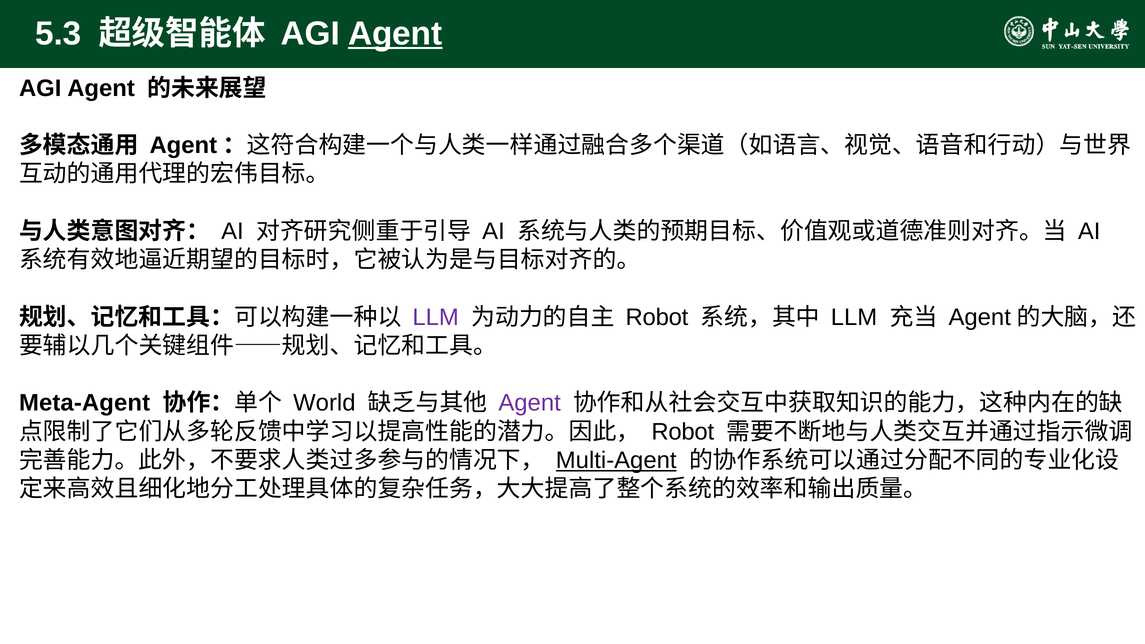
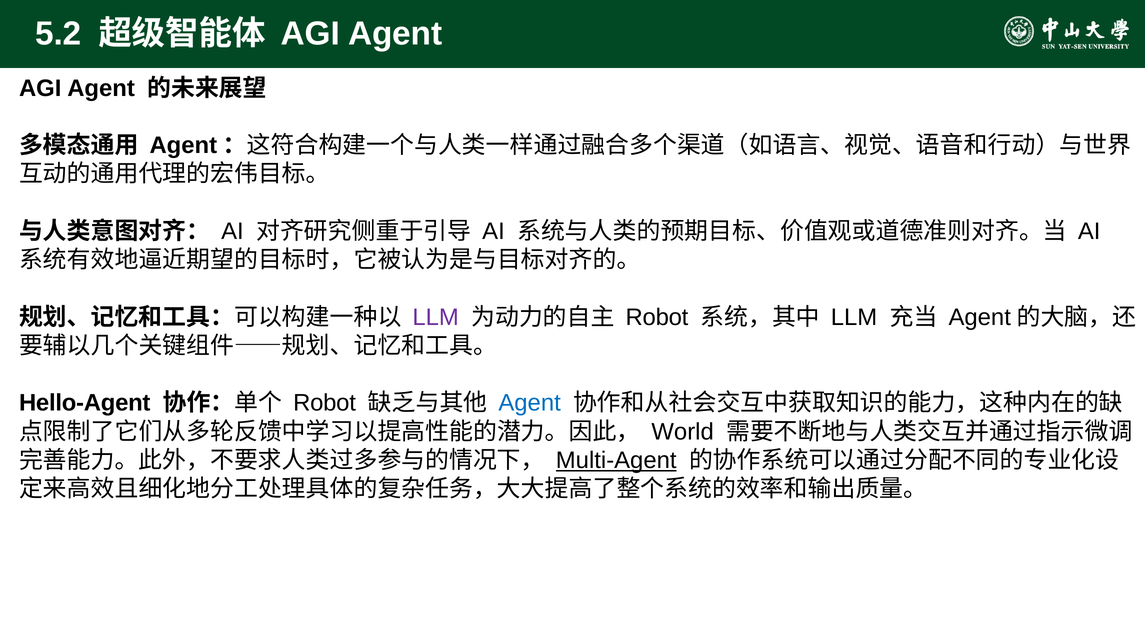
5.3: 5.3 -> 5.2
Agent at (395, 34) underline: present -> none
Meta-Agent: Meta-Agent -> Hello-Agent
World at (324, 403): World -> Robot
Agent at (530, 403) colour: purple -> blue
Robot at (683, 432): Robot -> World
